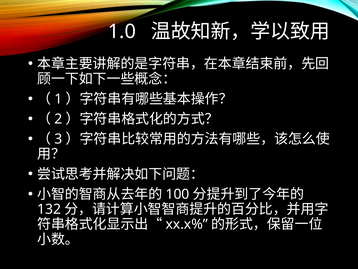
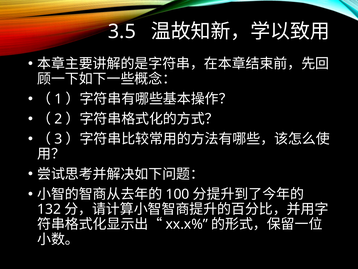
1.0: 1.0 -> 3.5
